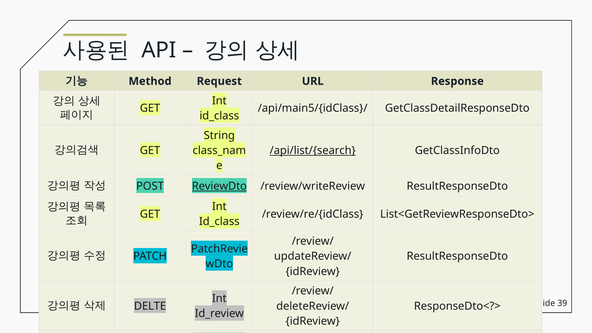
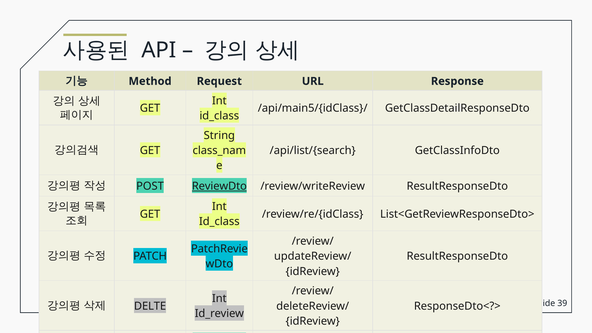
/api/list/{search underline: present -> none
